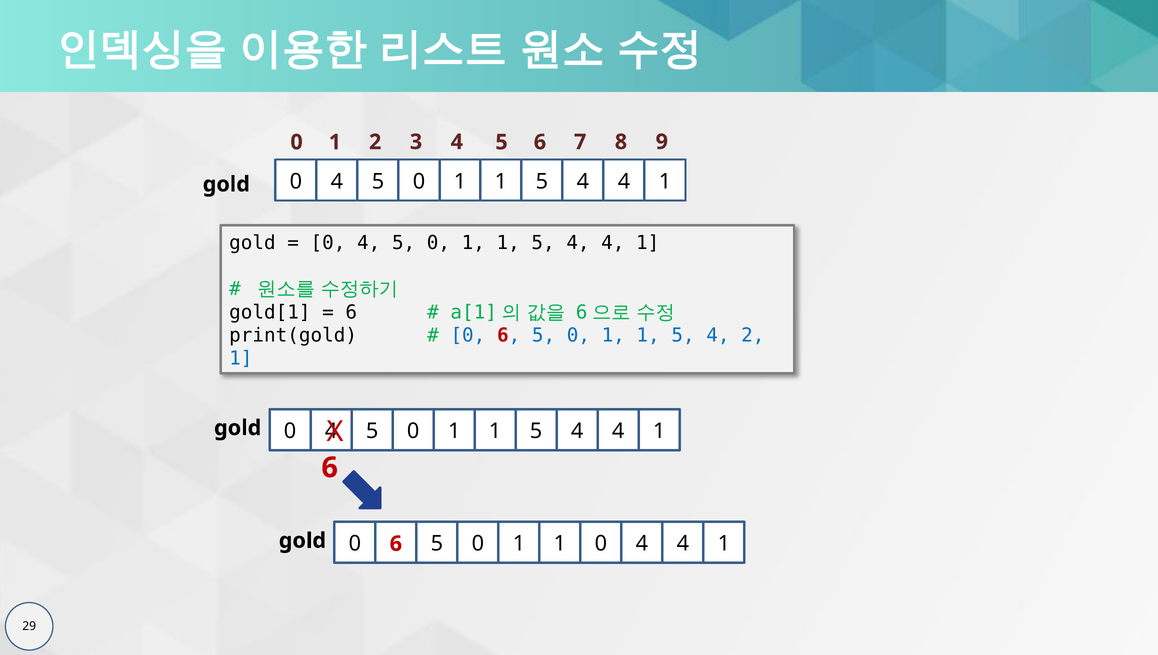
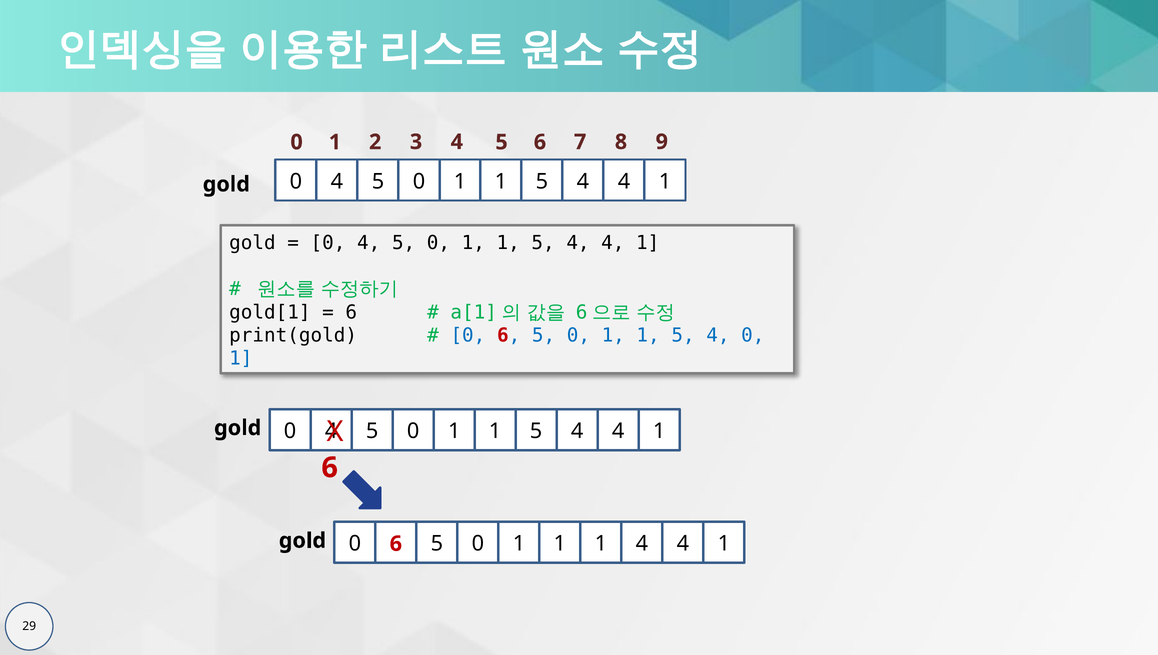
4 2: 2 -> 0
1 1 0: 0 -> 1
